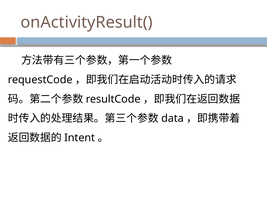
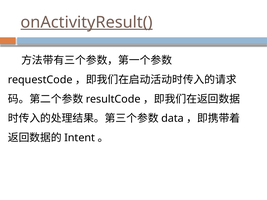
onActivityResult( underline: none -> present
